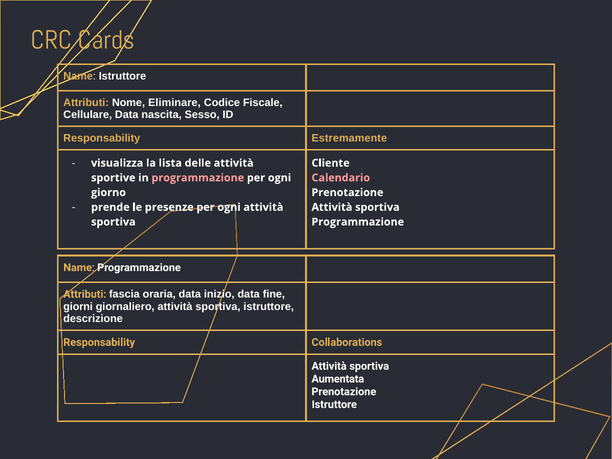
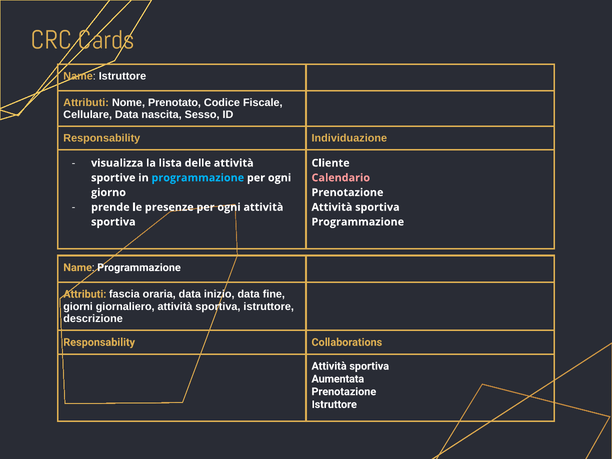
Eliminare: Eliminare -> Prenotato
Estremamente: Estremamente -> Individuazione
programmazione at (198, 178) colour: pink -> light blue
